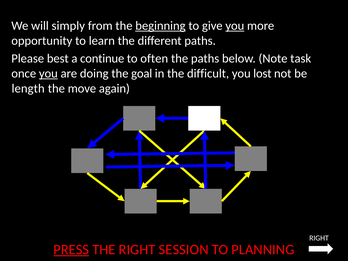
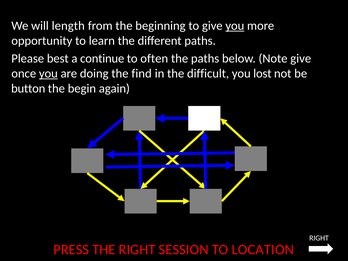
simply: simply -> length
beginning underline: present -> none
Note task: task -> give
goal: goal -> find
length: length -> button
move: move -> begin
PRESS underline: present -> none
PLANNING: PLANNING -> LOCATION
